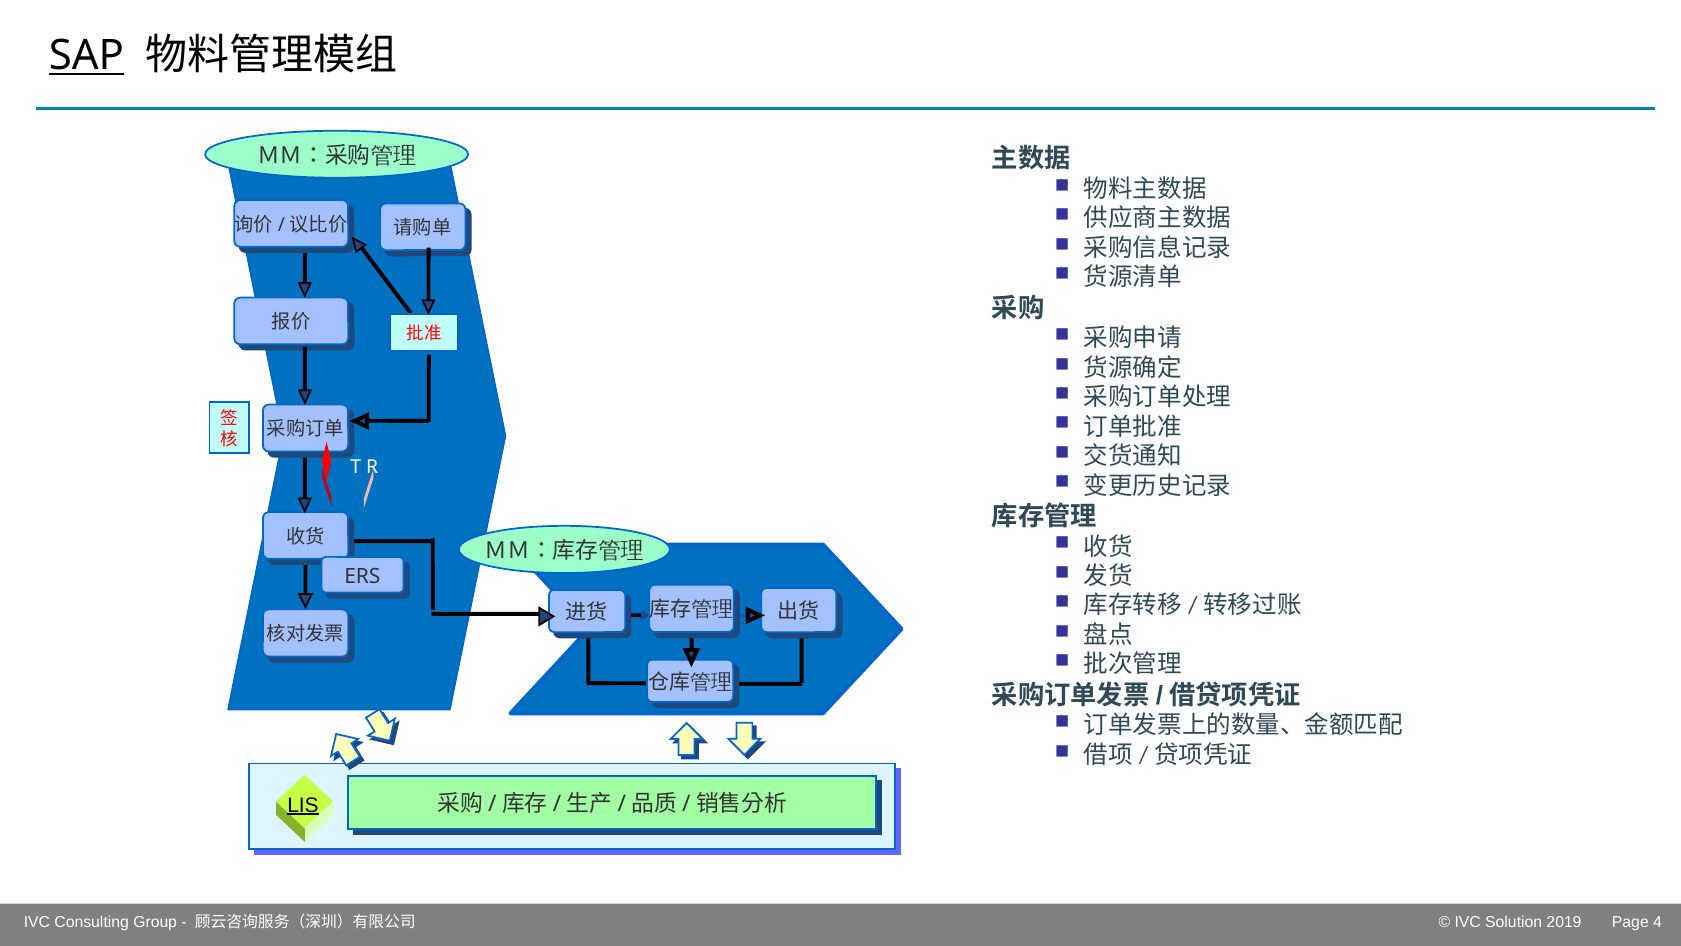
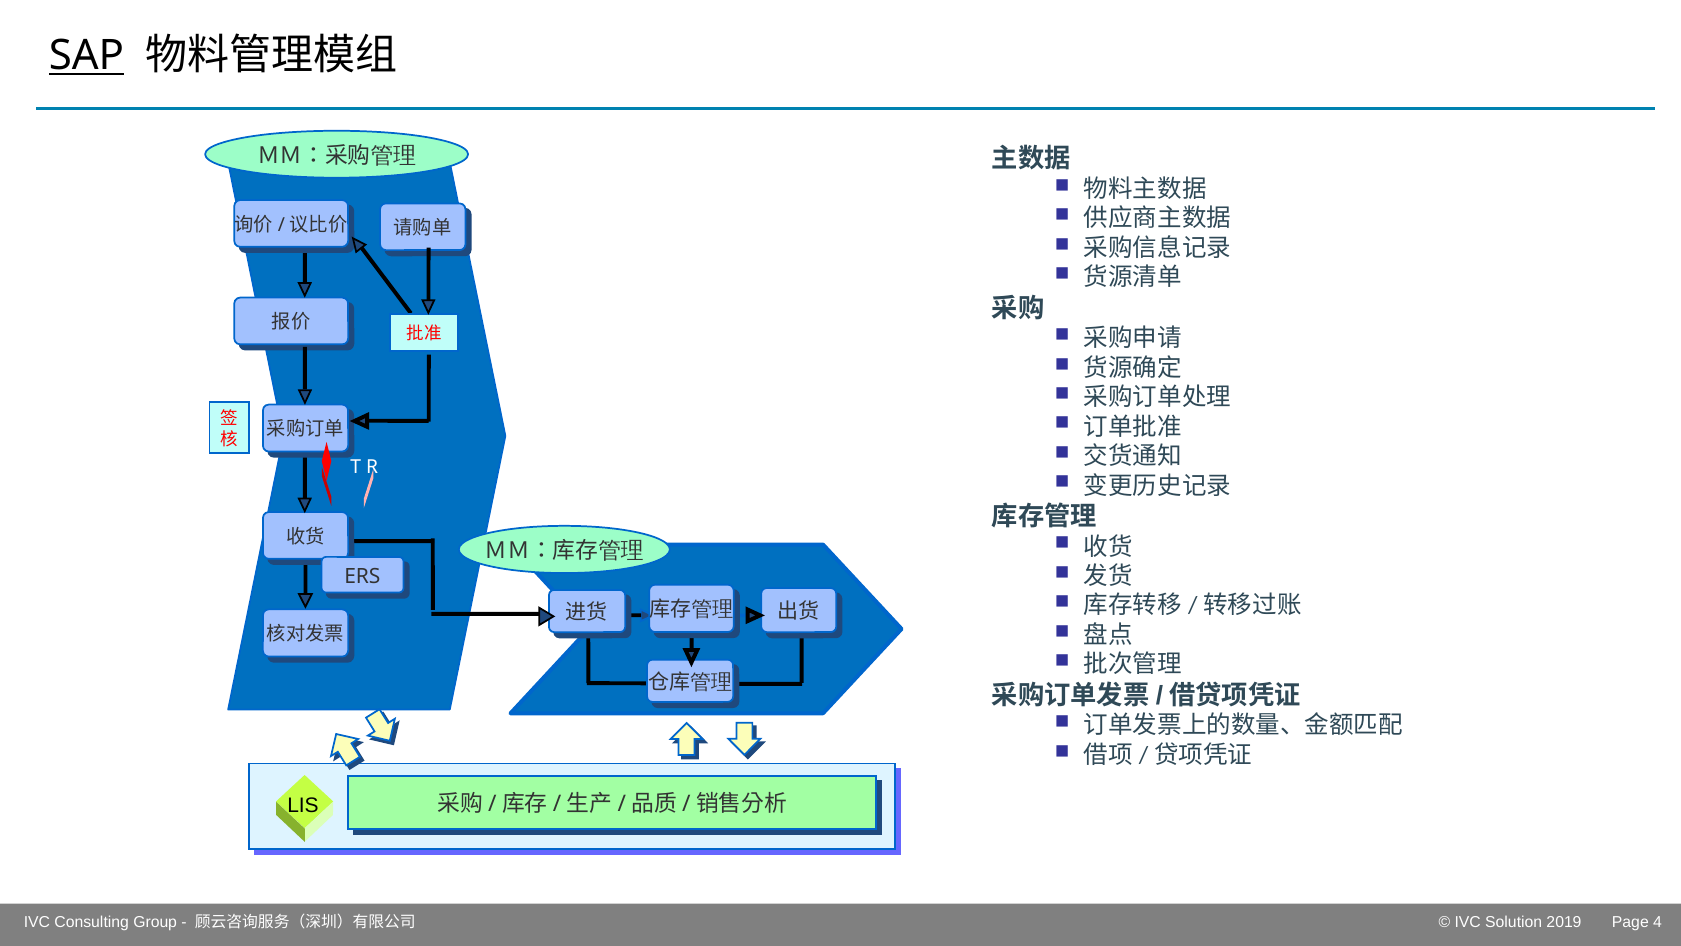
LIS underline: present -> none
